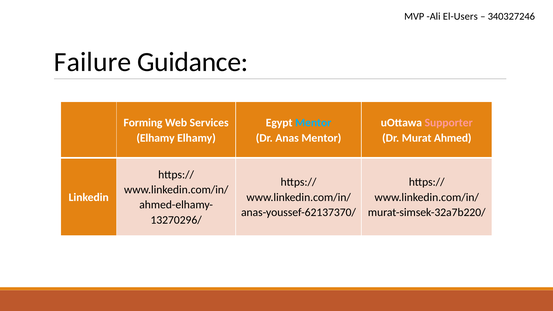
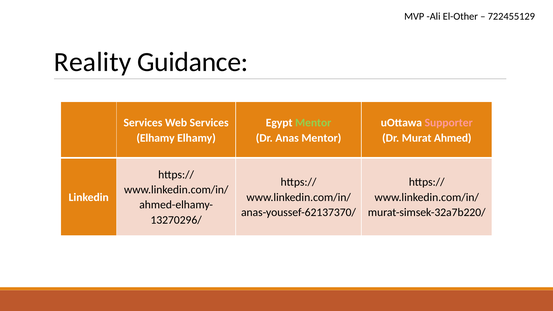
El-Users: El-Users -> El-Other
340327246: 340327246 -> 722455129
Failure: Failure -> Reality
Forming at (143, 123): Forming -> Services
Mentor at (313, 123) colour: light blue -> light green
